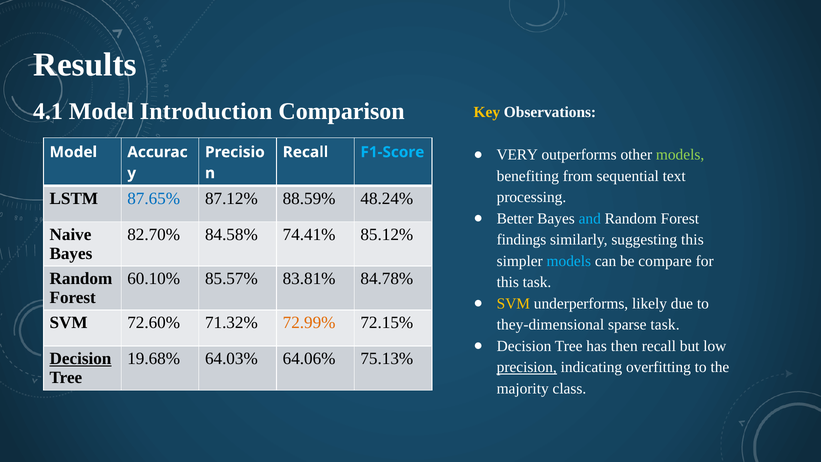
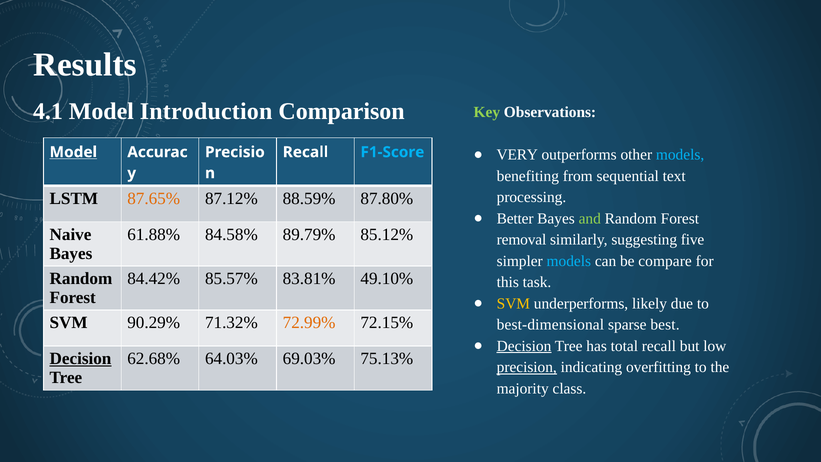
Key colour: yellow -> light green
models at (680, 155) colour: light green -> light blue
Model at (73, 152) underline: none -> present
87.65% colour: blue -> orange
48.24%: 48.24% -> 87.80%
and colour: light blue -> light green
82.70%: 82.70% -> 61.88%
74.41%: 74.41% -> 89.79%
findings: findings -> removal
suggesting this: this -> five
60.10%: 60.10% -> 84.42%
84.78%: 84.78% -> 49.10%
72.60%: 72.60% -> 90.29%
they-dimensional: they-dimensional -> best-dimensional
sparse task: task -> best
Decision at (524, 346) underline: none -> present
then: then -> total
19.68%: 19.68% -> 62.68%
64.06%: 64.06% -> 69.03%
